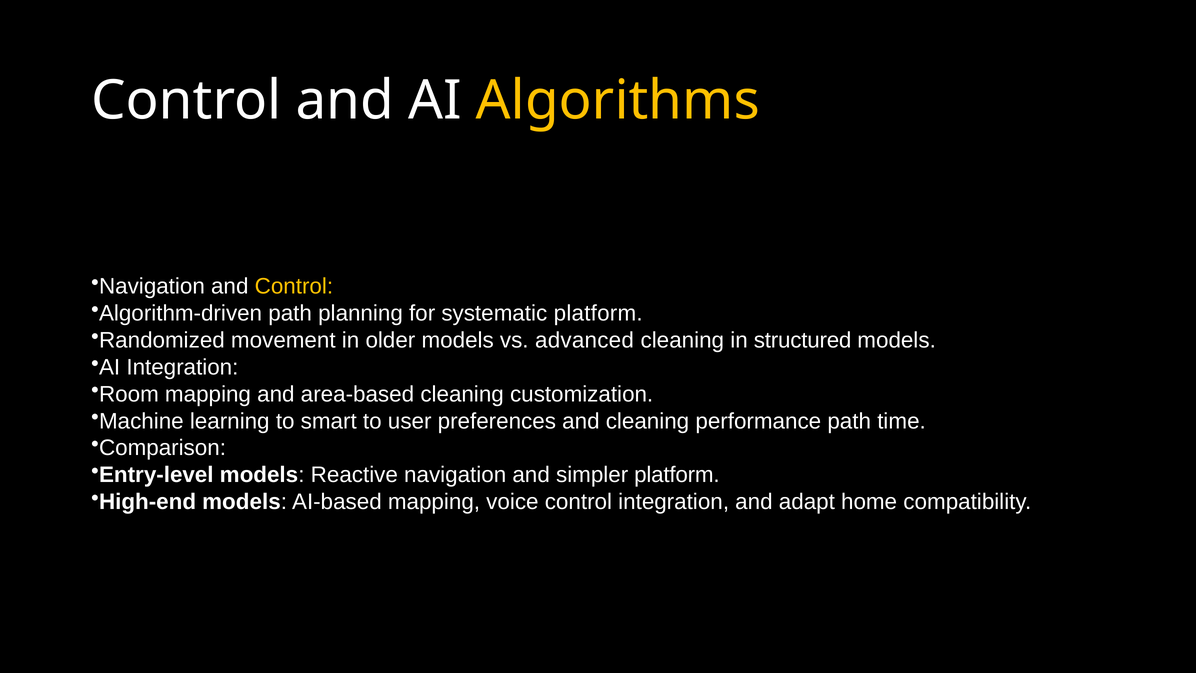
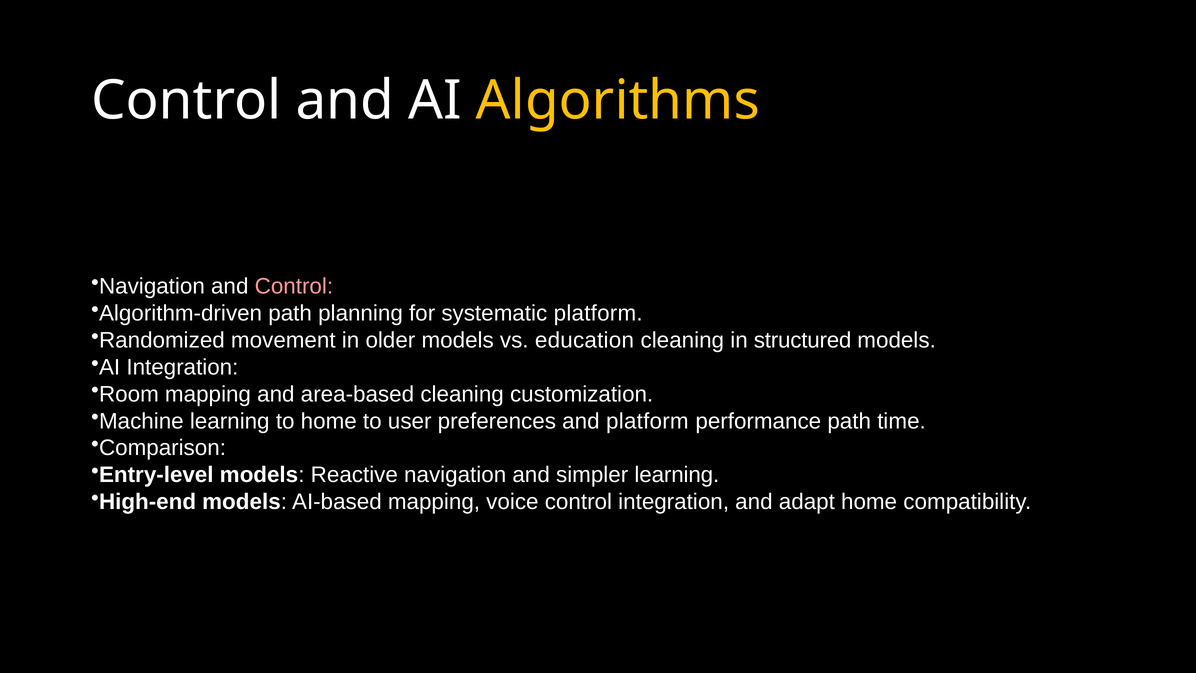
Control at (294, 286) colour: yellow -> pink
advanced: advanced -> education
to smart: smart -> home
and cleaning: cleaning -> platform
simpler platform: platform -> learning
